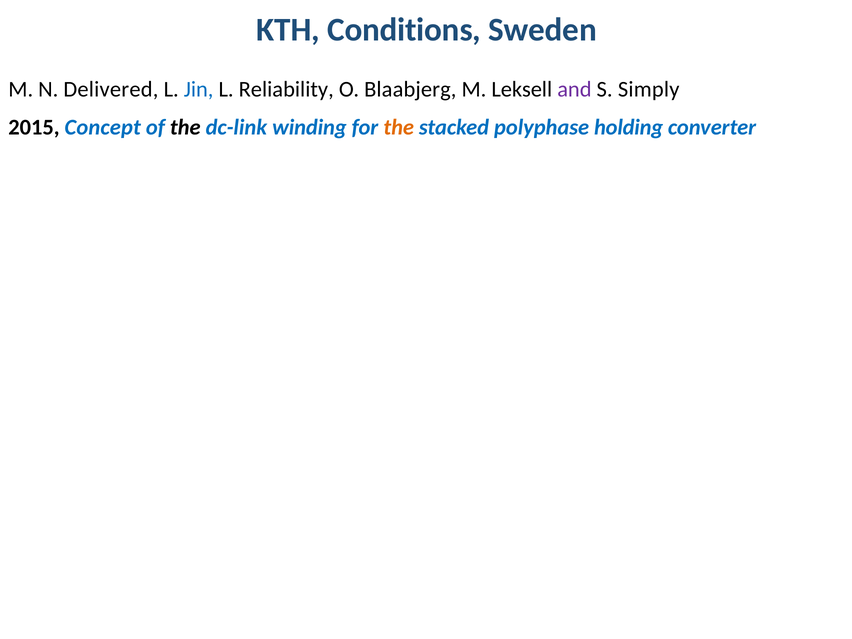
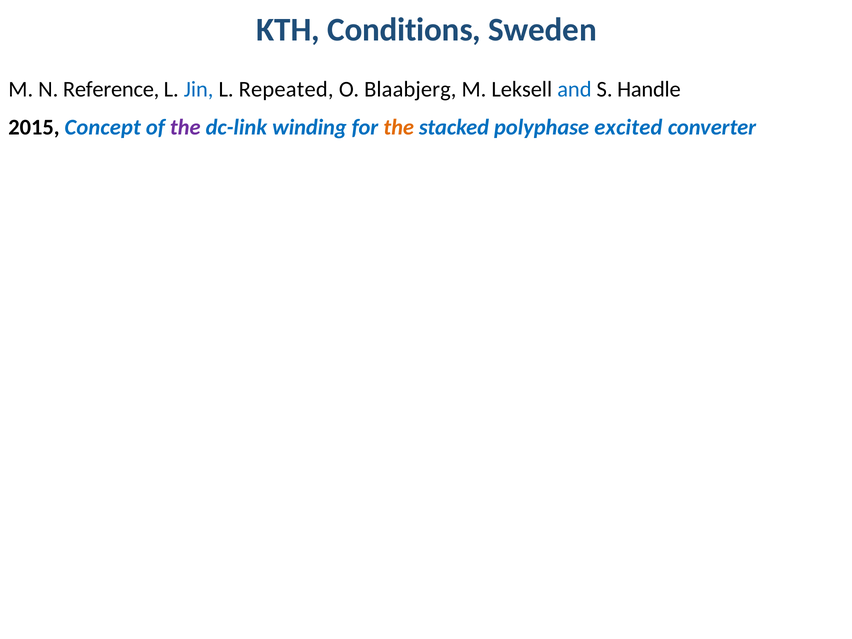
Delivered: Delivered -> Reference
Reliability: Reliability -> Repeated
and colour: purple -> blue
Simply: Simply -> Handle
the at (185, 128) colour: black -> purple
holding: holding -> excited
